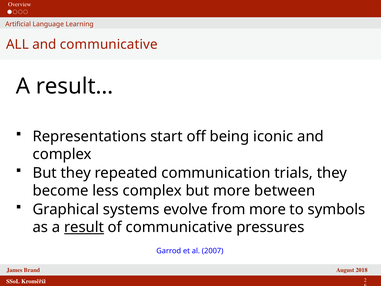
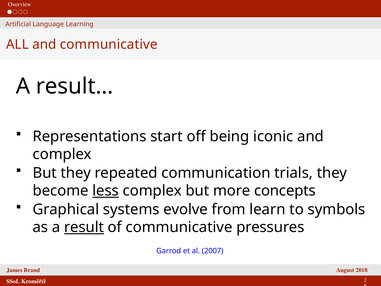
less underline: none -> present
between: between -> concepts
from more: more -> learn
